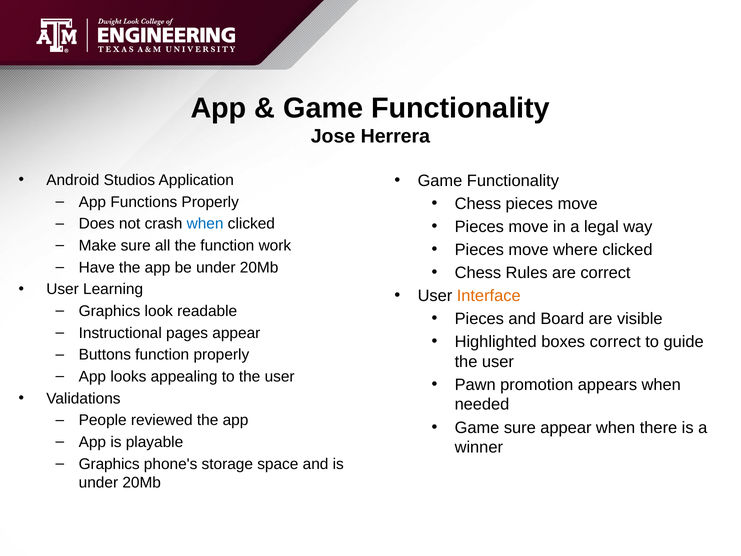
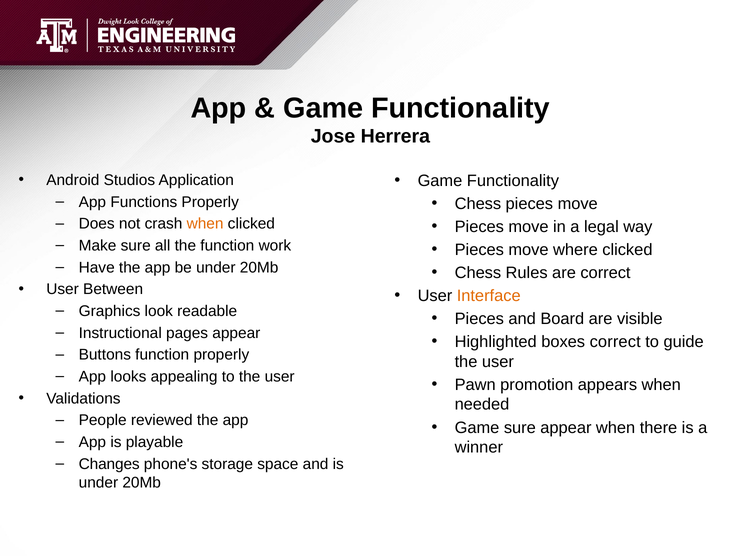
when at (205, 224) colour: blue -> orange
Learning: Learning -> Between
Graphics at (109, 464): Graphics -> Changes
